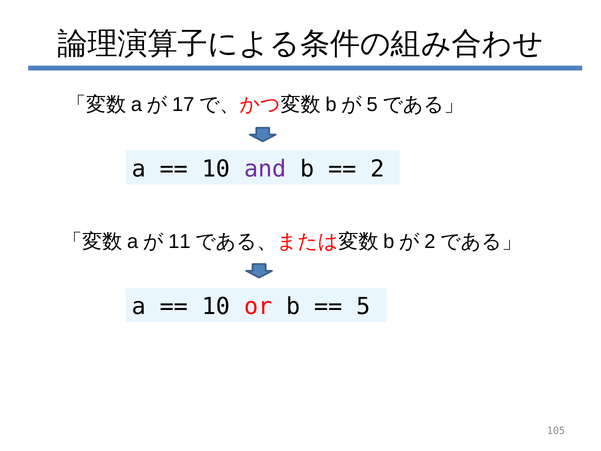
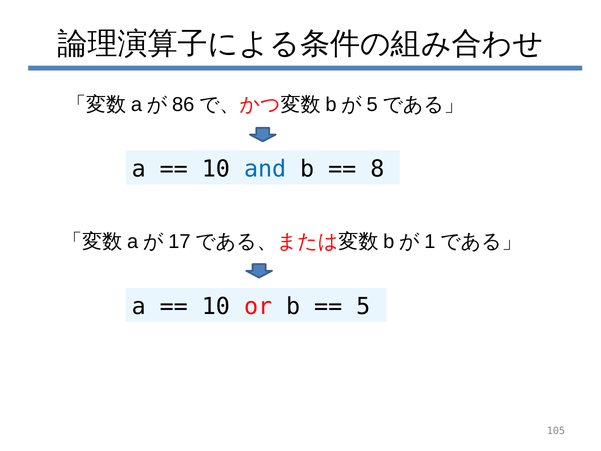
17: 17 -> 86
and colour: purple -> blue
2 at (377, 169): 2 -> 8
11: 11 -> 17
2 at (430, 242): 2 -> 1
